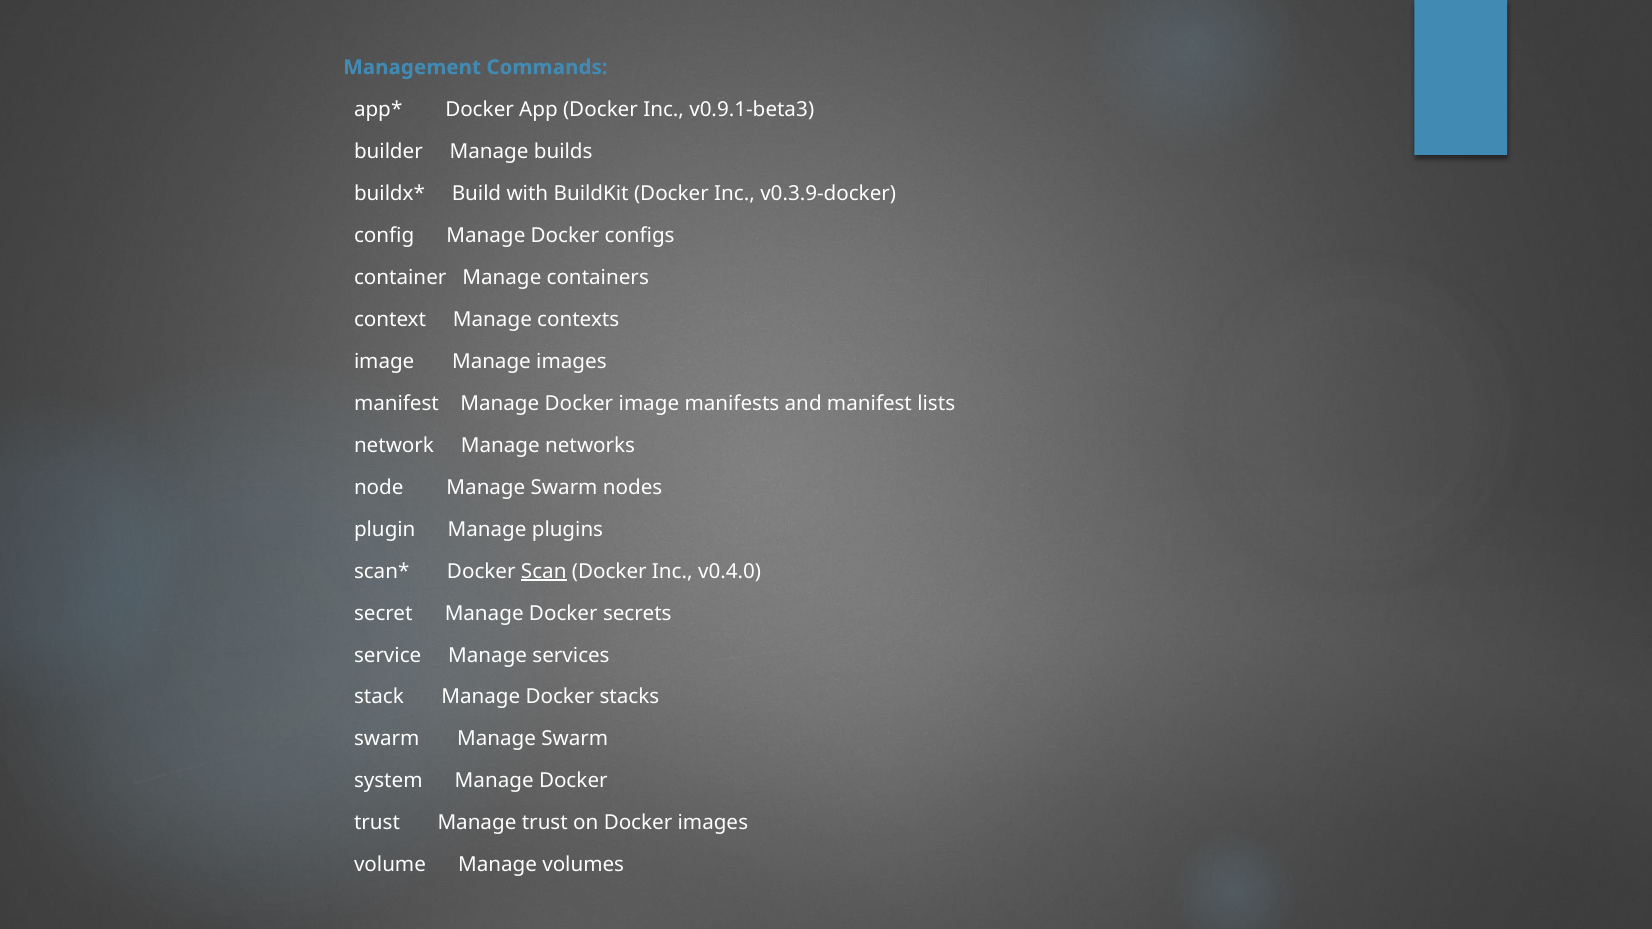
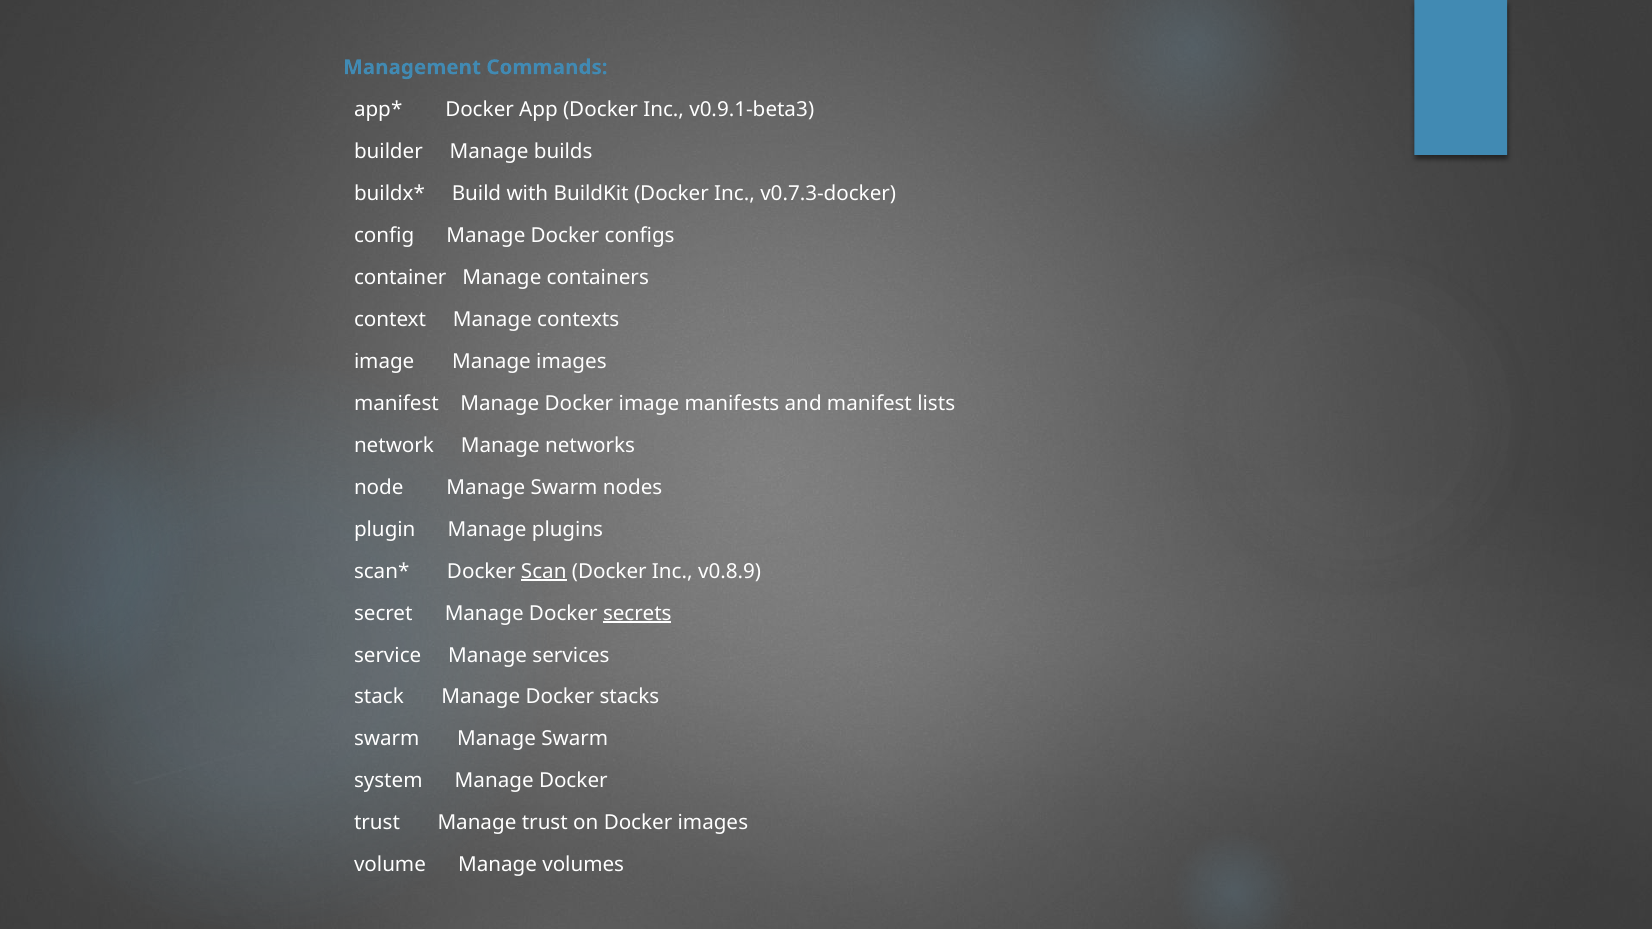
v0.3.9-docker: v0.3.9-docker -> v0.7.3-docker
v0.4.0: v0.4.0 -> v0.8.9
secrets underline: none -> present
